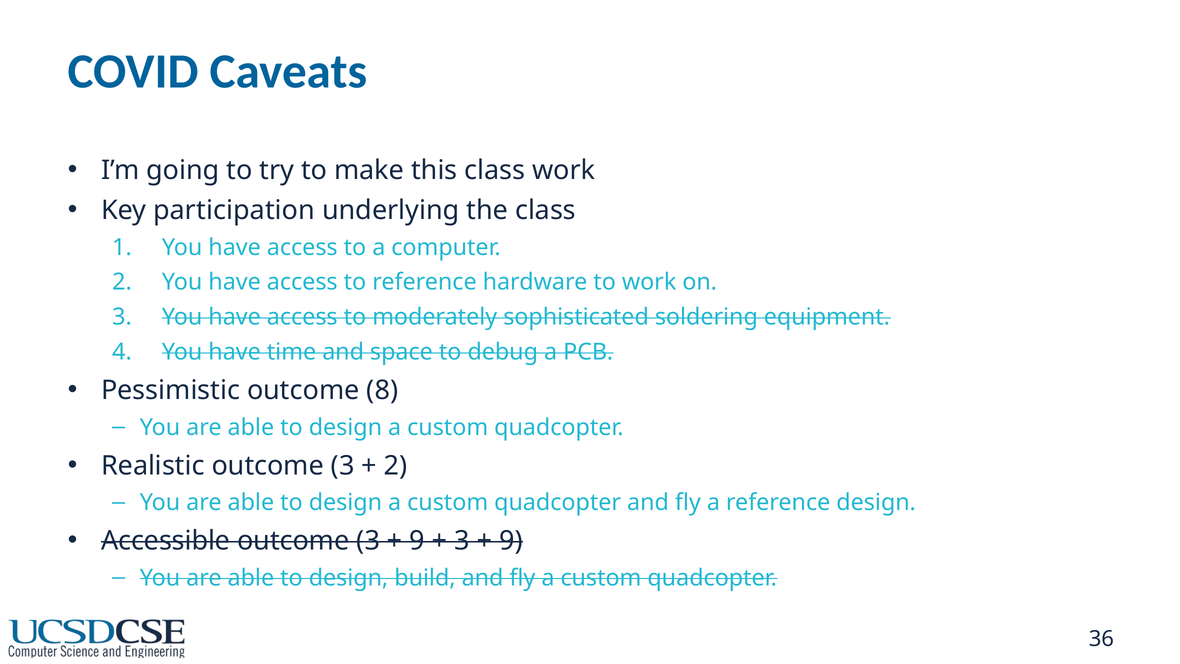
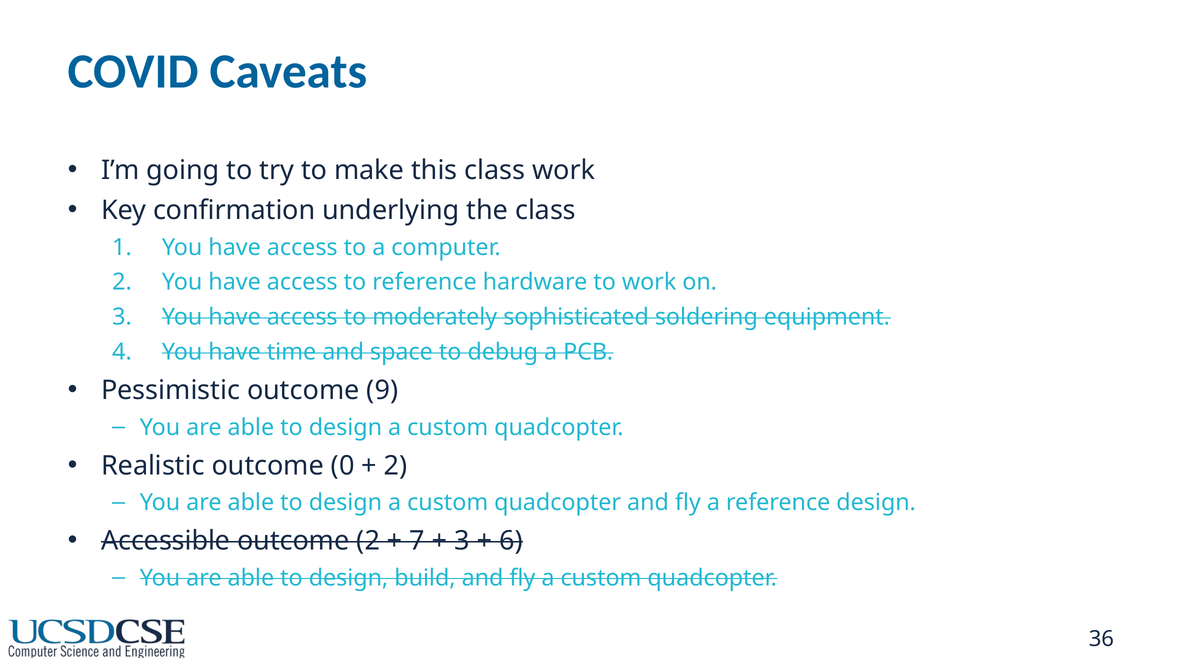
participation: participation -> confirmation
8: 8 -> 9
Realistic outcome 3: 3 -> 0
3 at (368, 541): 3 -> 2
9 at (417, 541): 9 -> 7
9 at (511, 541): 9 -> 6
